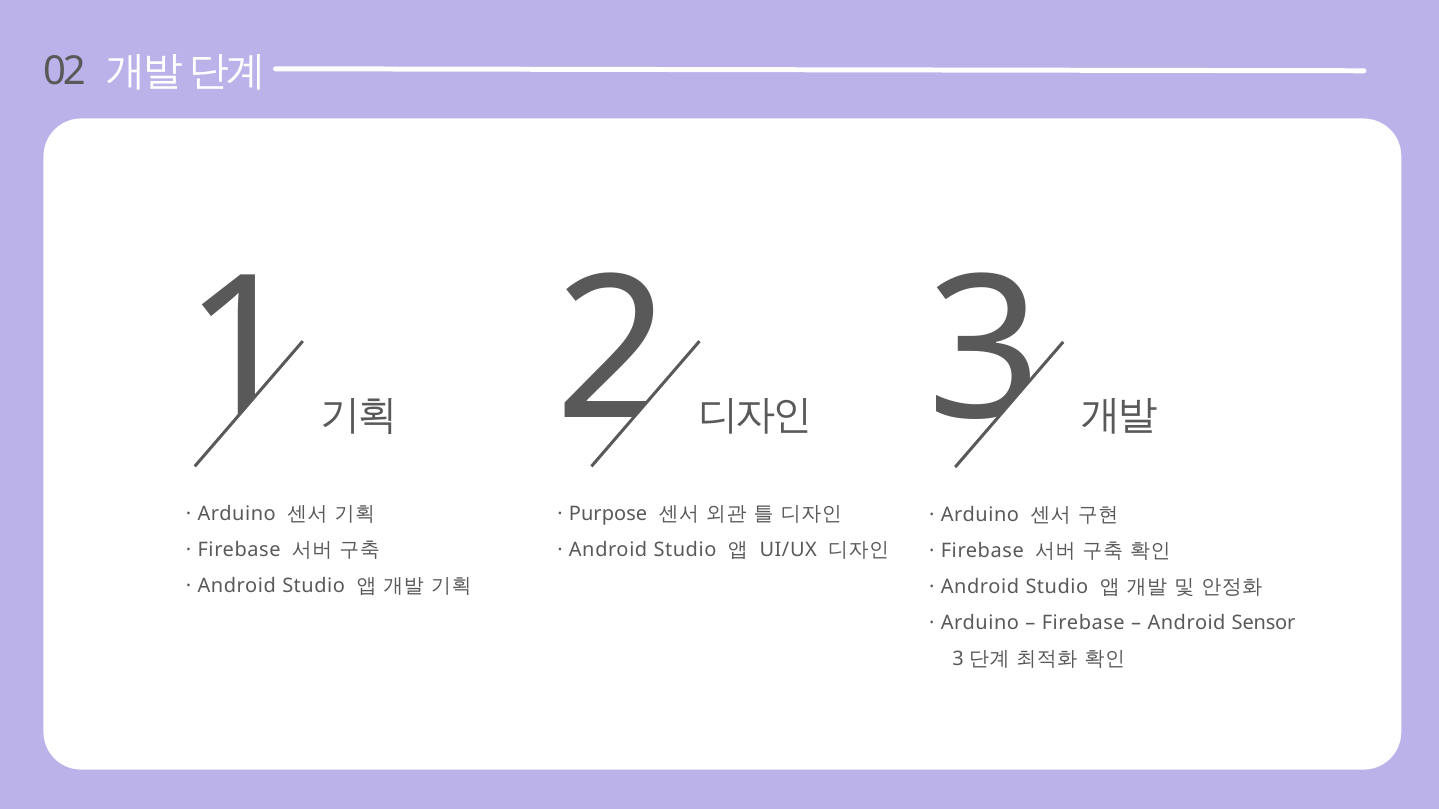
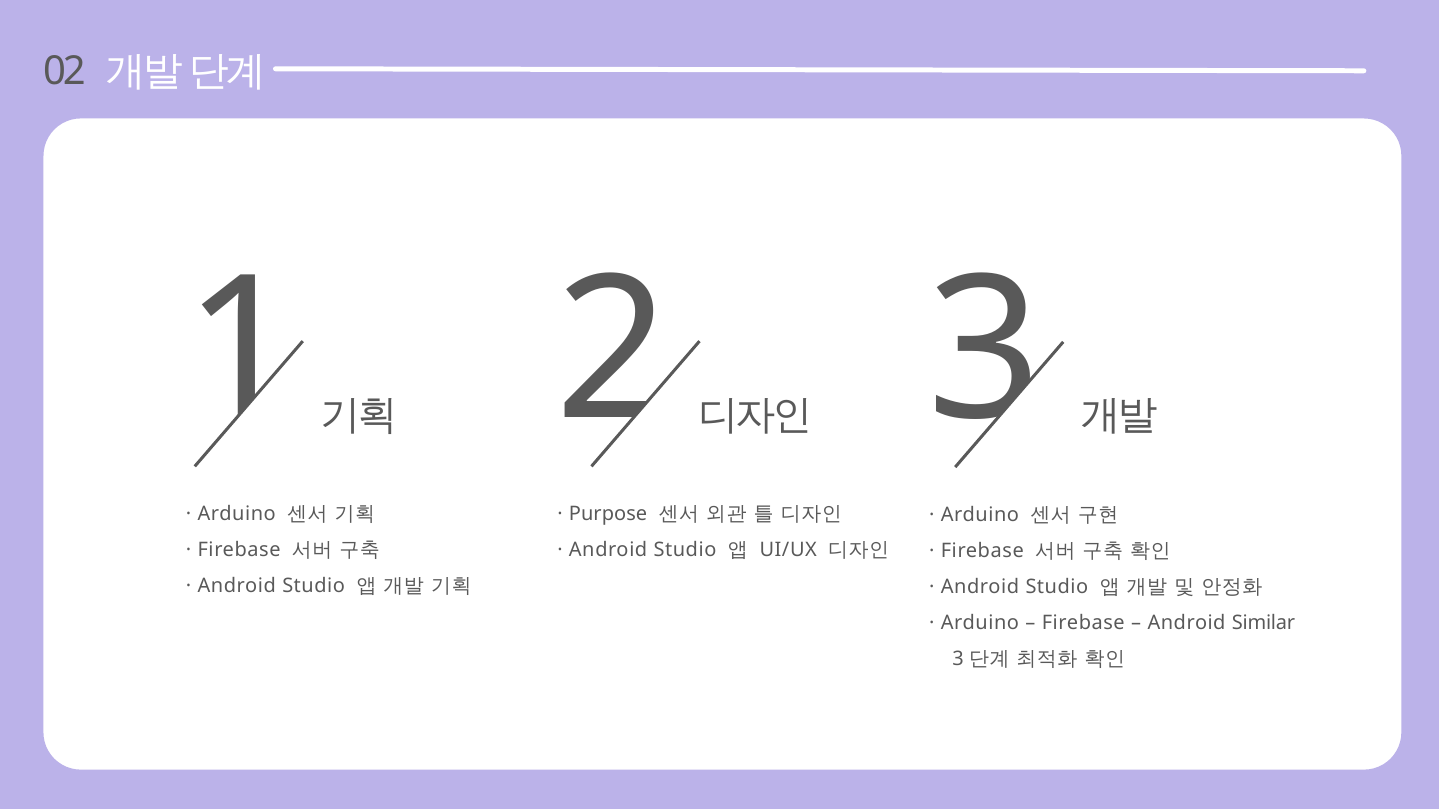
Sensor: Sensor -> Similar
